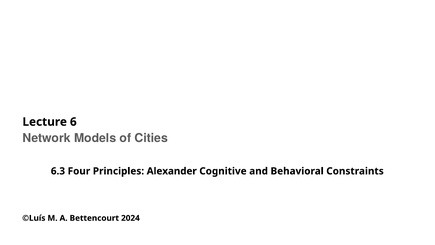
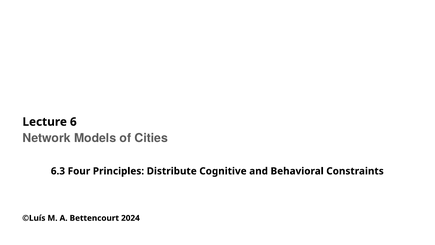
Alexander: Alexander -> Distribute
